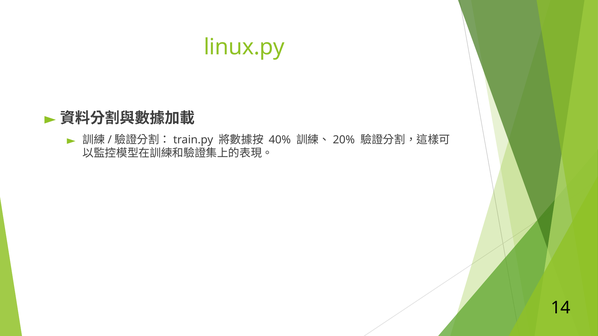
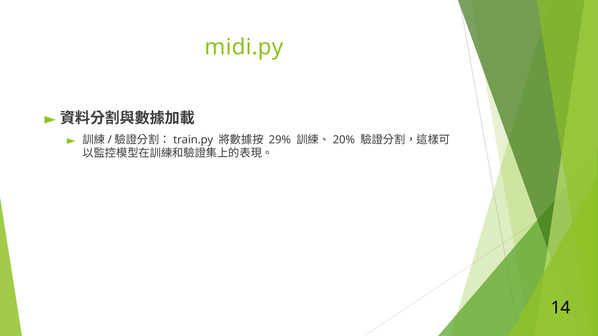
linux.py: linux.py -> midi.py
40%: 40% -> 29%
